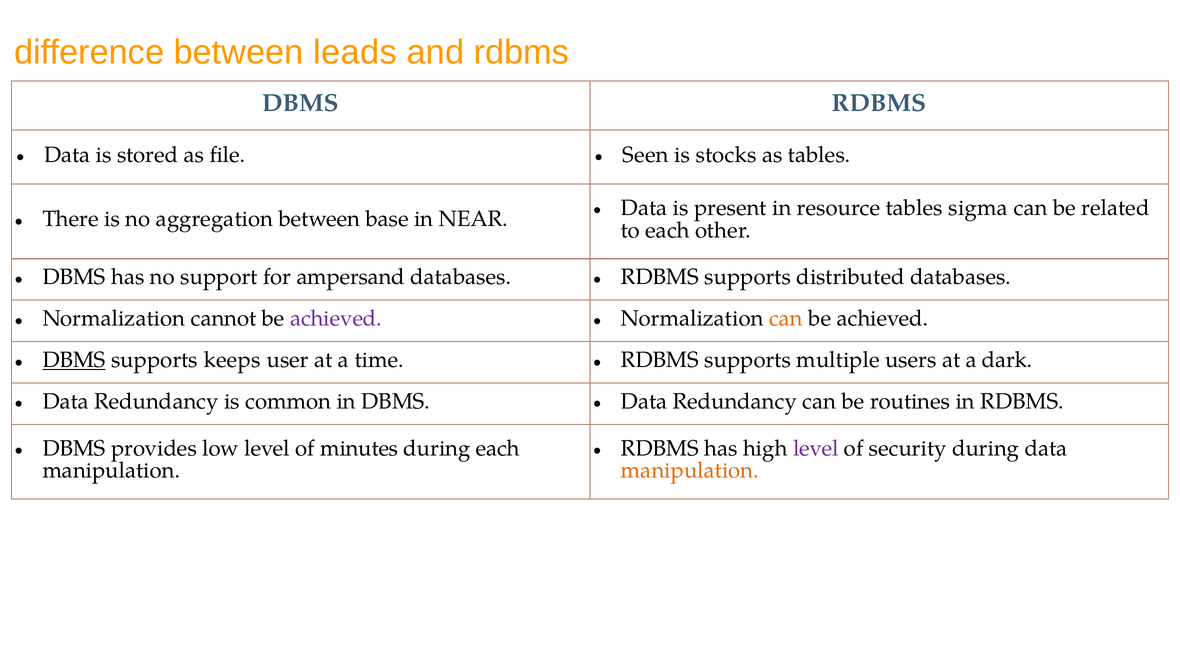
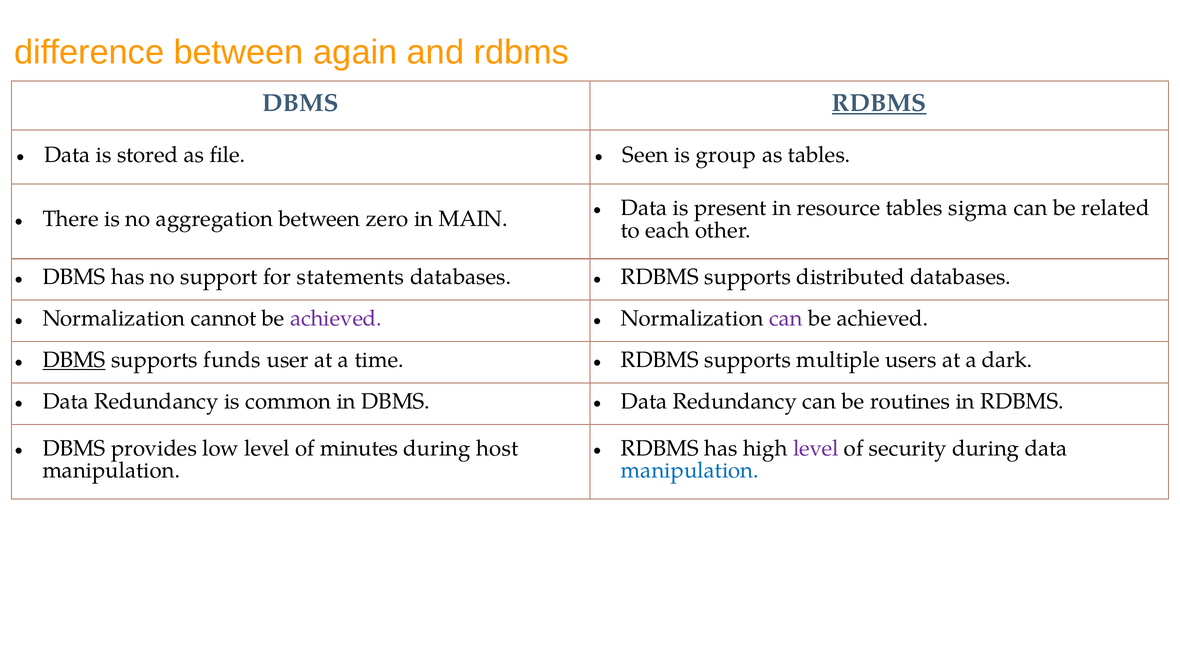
leads: leads -> again
RDBMS at (879, 103) underline: none -> present
stocks: stocks -> group
base: base -> zero
NEAR: NEAR -> MAIN
ampersand: ampersand -> statements
can at (786, 318) colour: orange -> purple
keeps: keeps -> funds
during each: each -> host
manipulation at (690, 470) colour: orange -> blue
